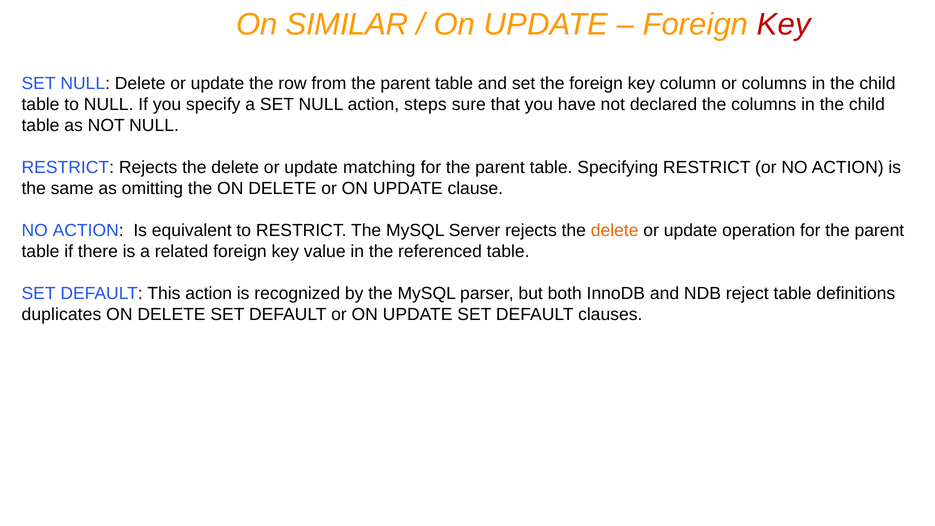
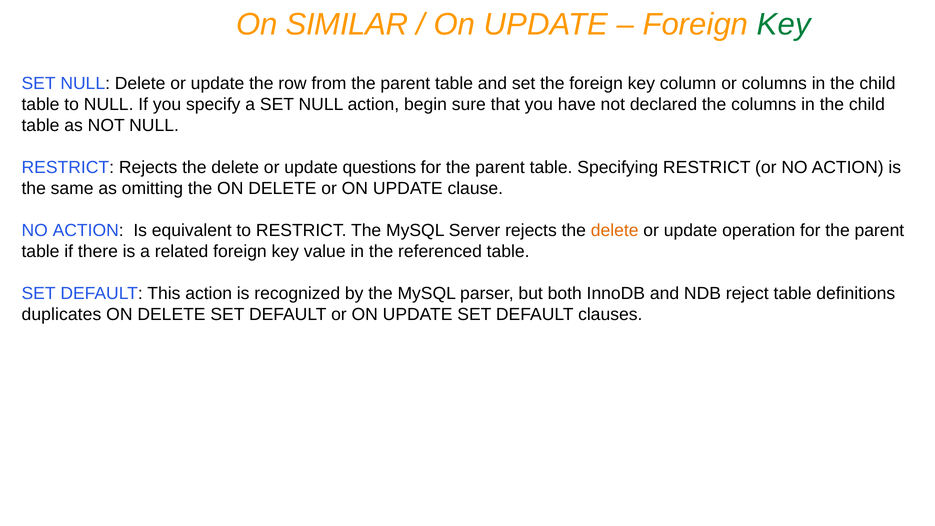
Key at (784, 24) colour: red -> green
steps: steps -> begin
matching: matching -> questions
